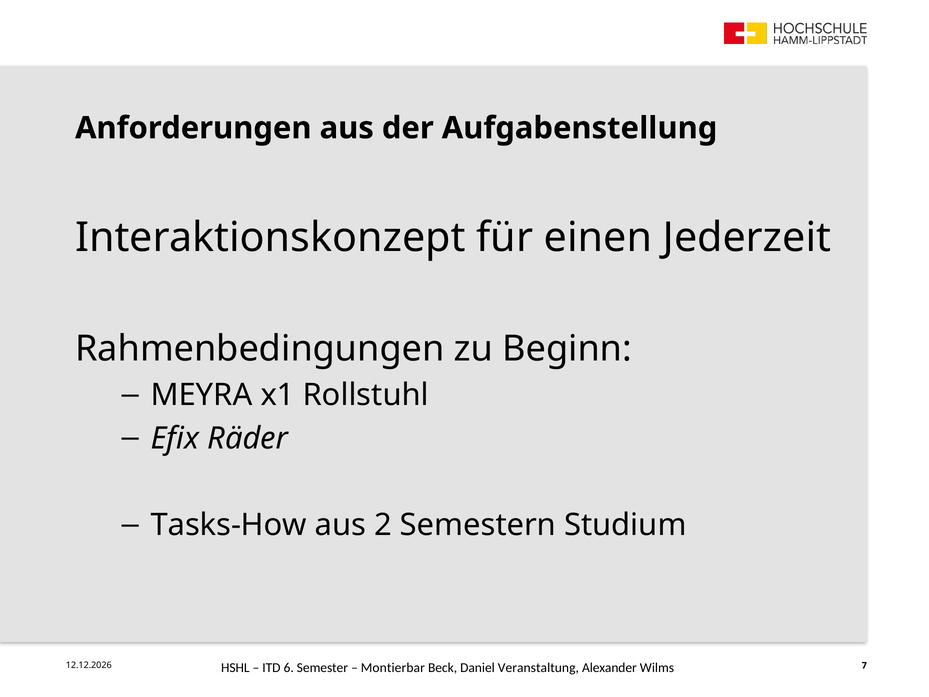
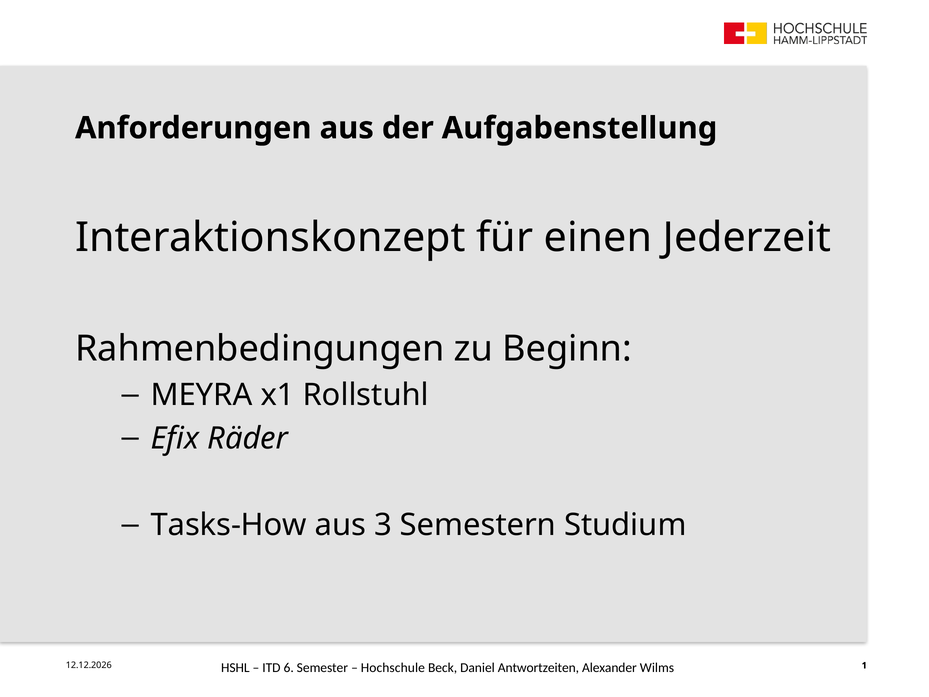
2: 2 -> 3
Montierbar: Montierbar -> Hochschule
Veranstaltung: Veranstaltung -> Antwortzeiten
7: 7 -> 1
